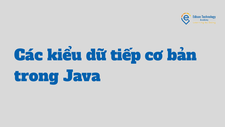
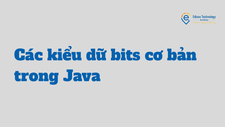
tiếp: tiếp -> bits
